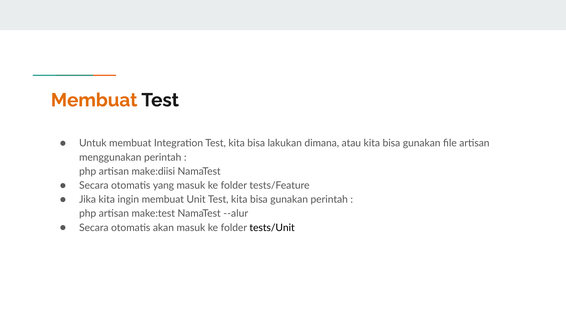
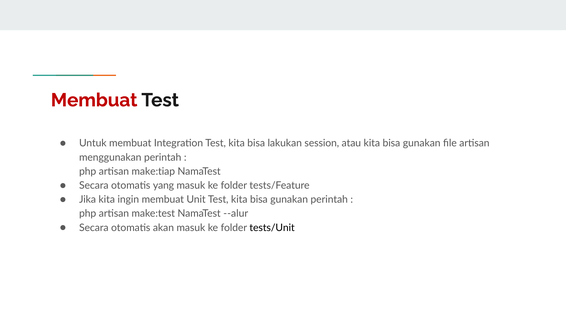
Membuat at (94, 100) colour: orange -> red
dimana: dimana -> session
make:diisi: make:diisi -> make:tiap
